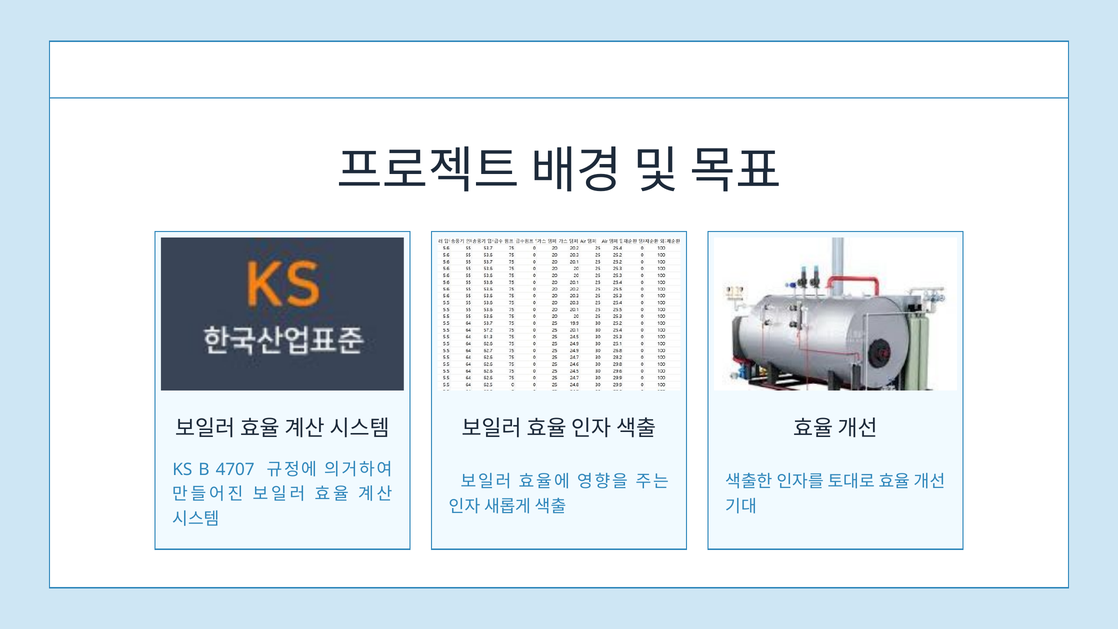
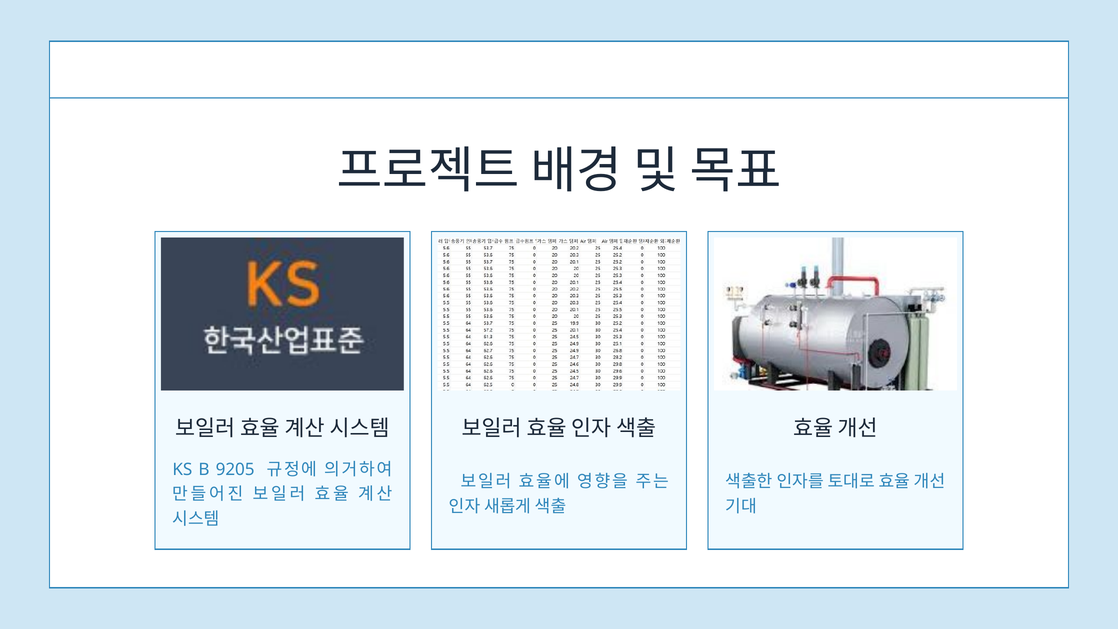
4707: 4707 -> 9205
